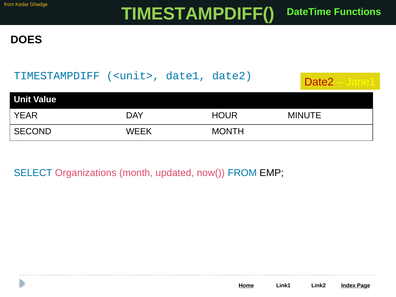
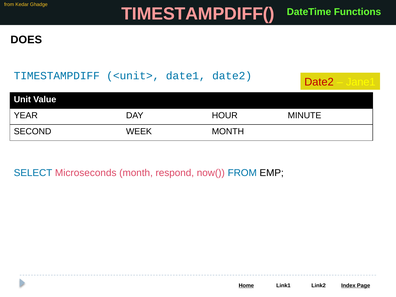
TIMESTAMPDIFF( colour: light green -> pink
Organizations: Organizations -> Microseconds
updated: updated -> respond
